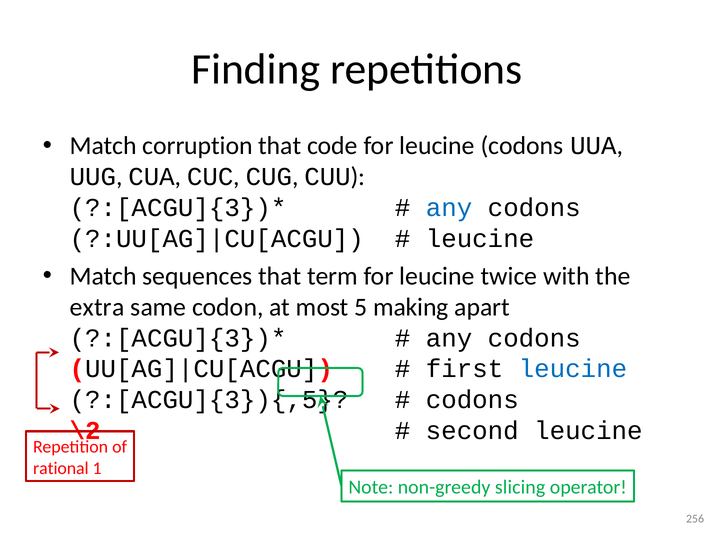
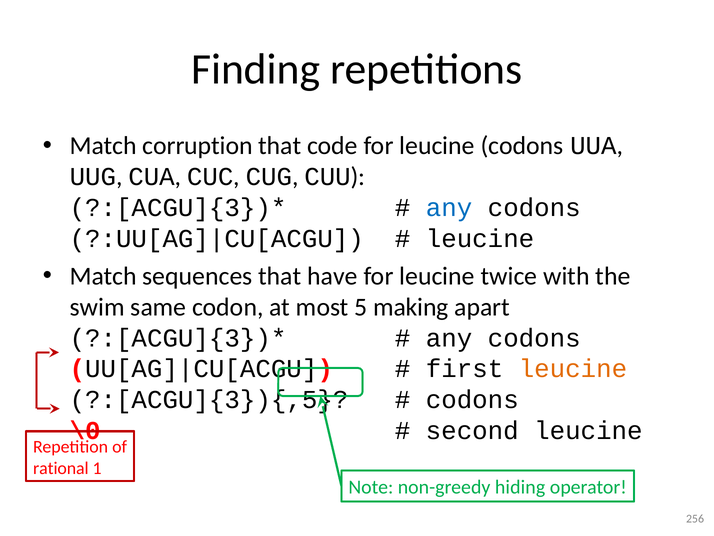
term: term -> have
extra: extra -> swim
leucine at (573, 369) colour: blue -> orange
\2: \2 -> \0
slicing: slicing -> hiding
